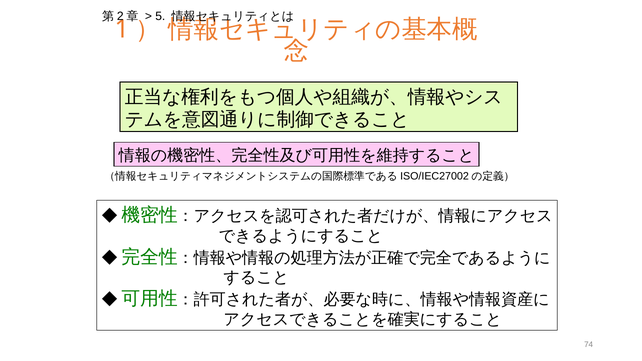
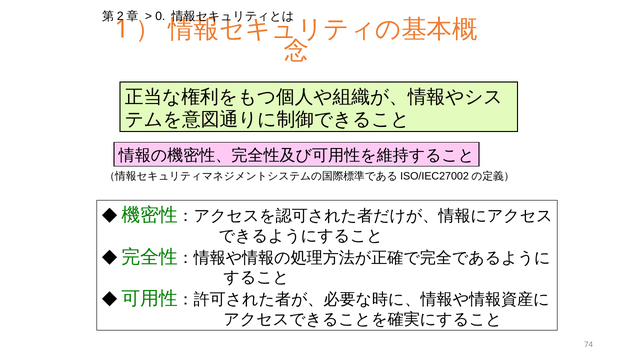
5: 5 -> 0
